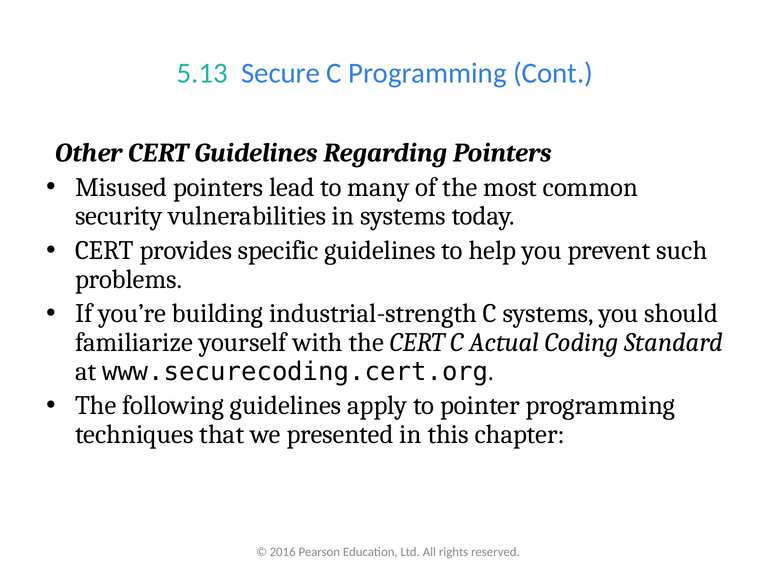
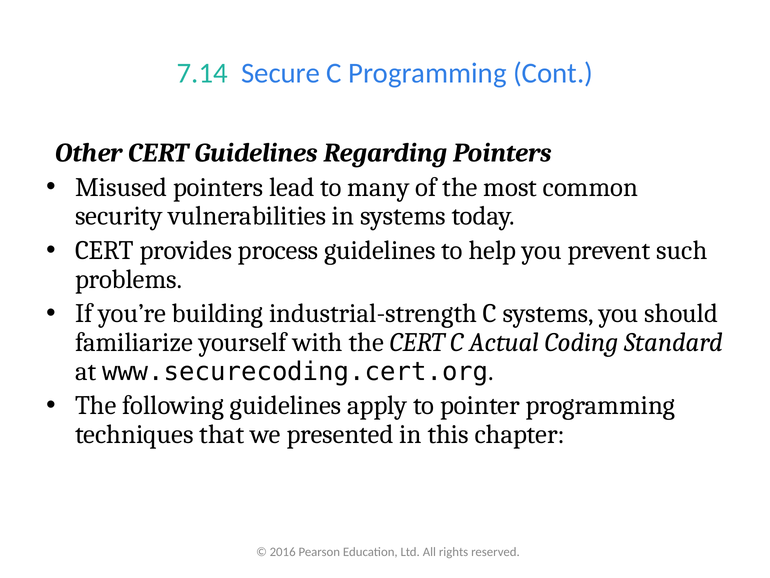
5.13: 5.13 -> 7.14
specific: specific -> process
